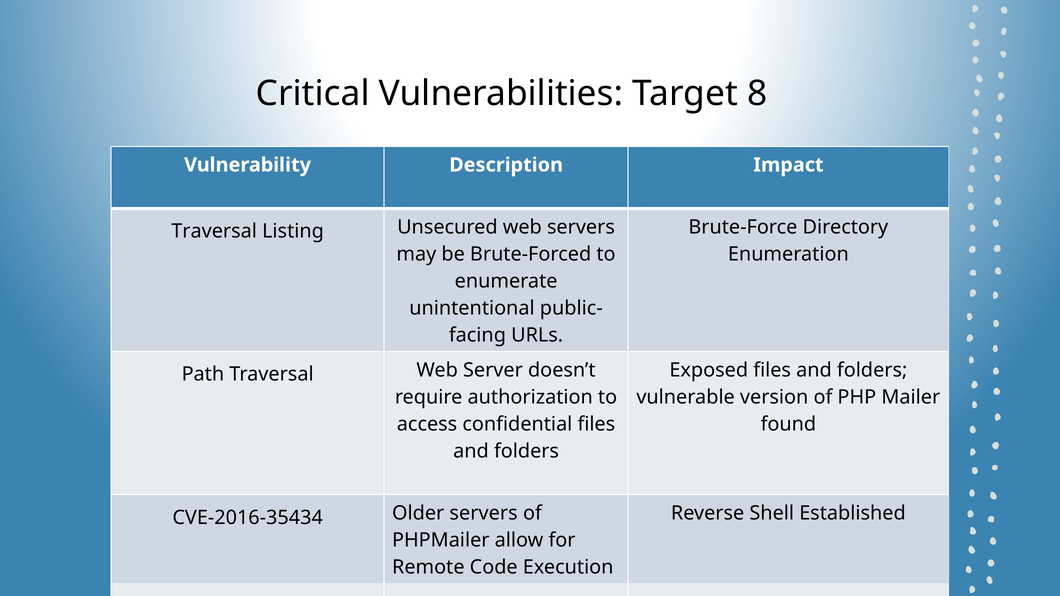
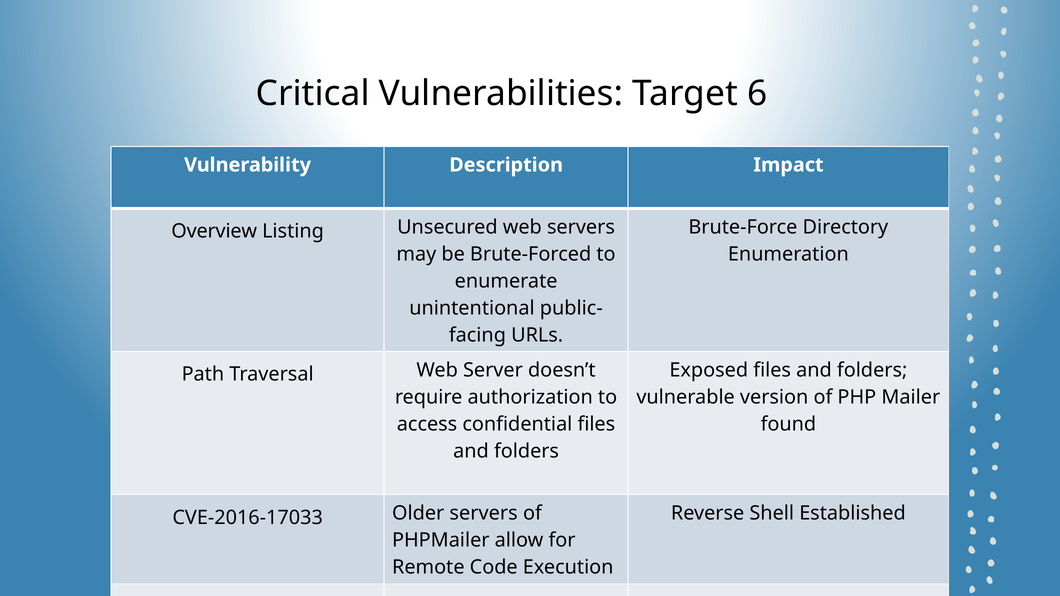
8: 8 -> 6
Traversal at (214, 231): Traversal -> Overview
CVE-2016-35434: CVE-2016-35434 -> CVE-2016-17033
